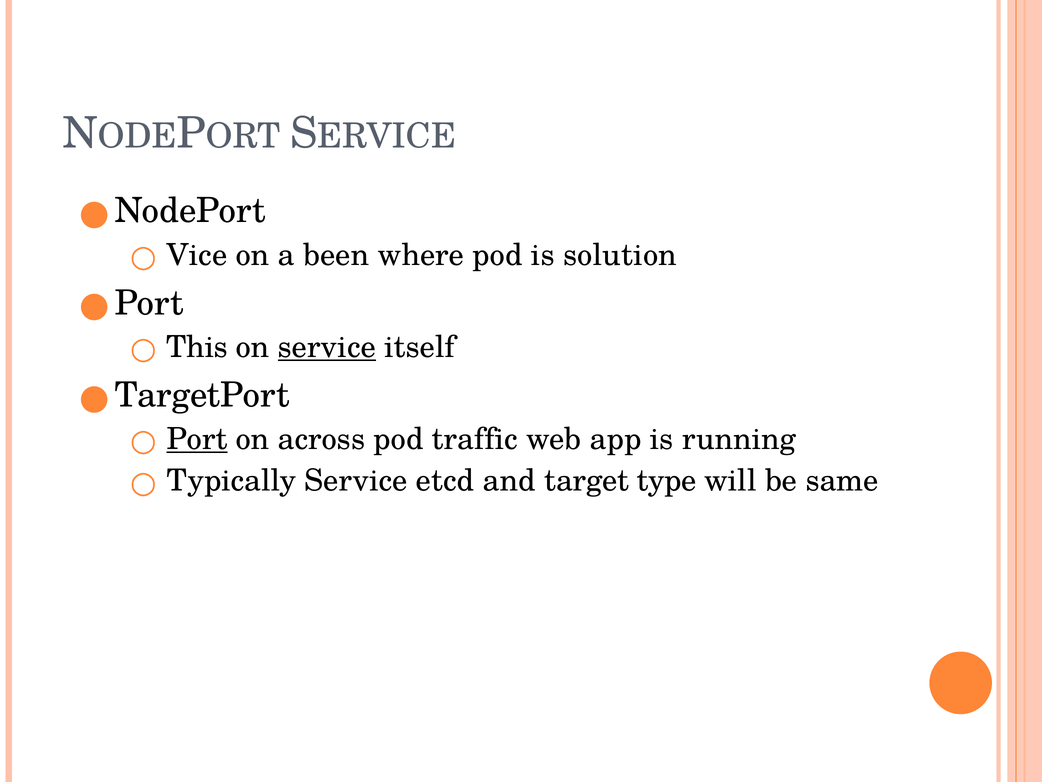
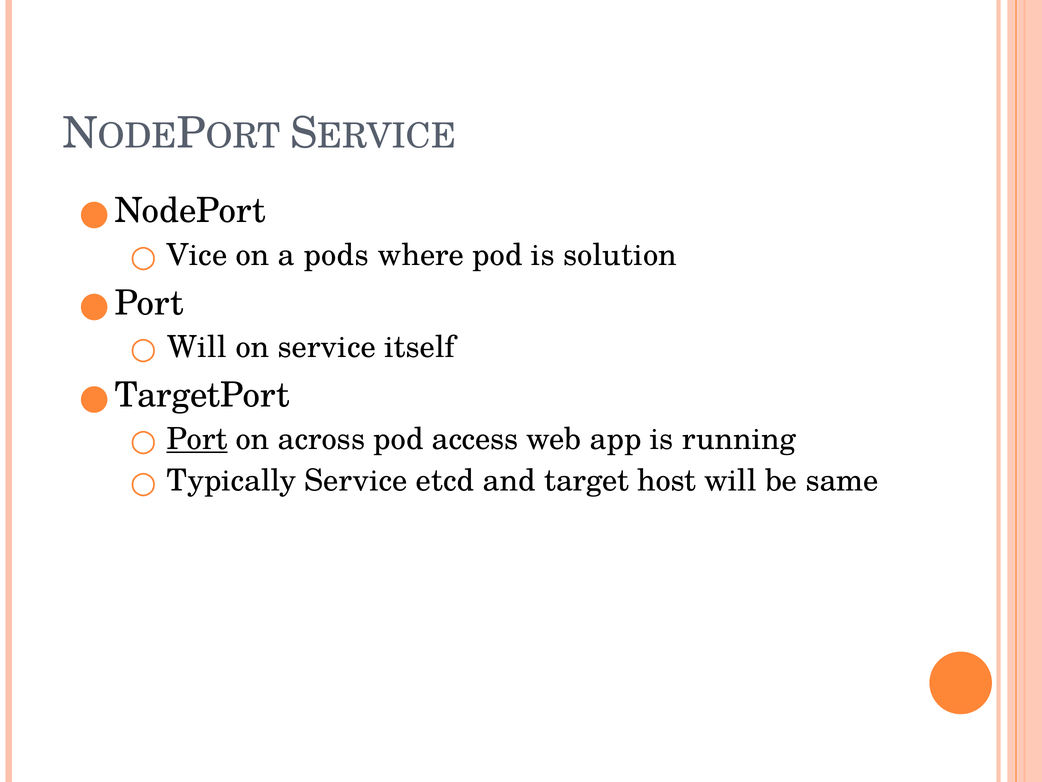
been: been -> pods
This at (197, 347): This -> Will
service at (327, 347) underline: present -> none
traffic: traffic -> access
type: type -> host
